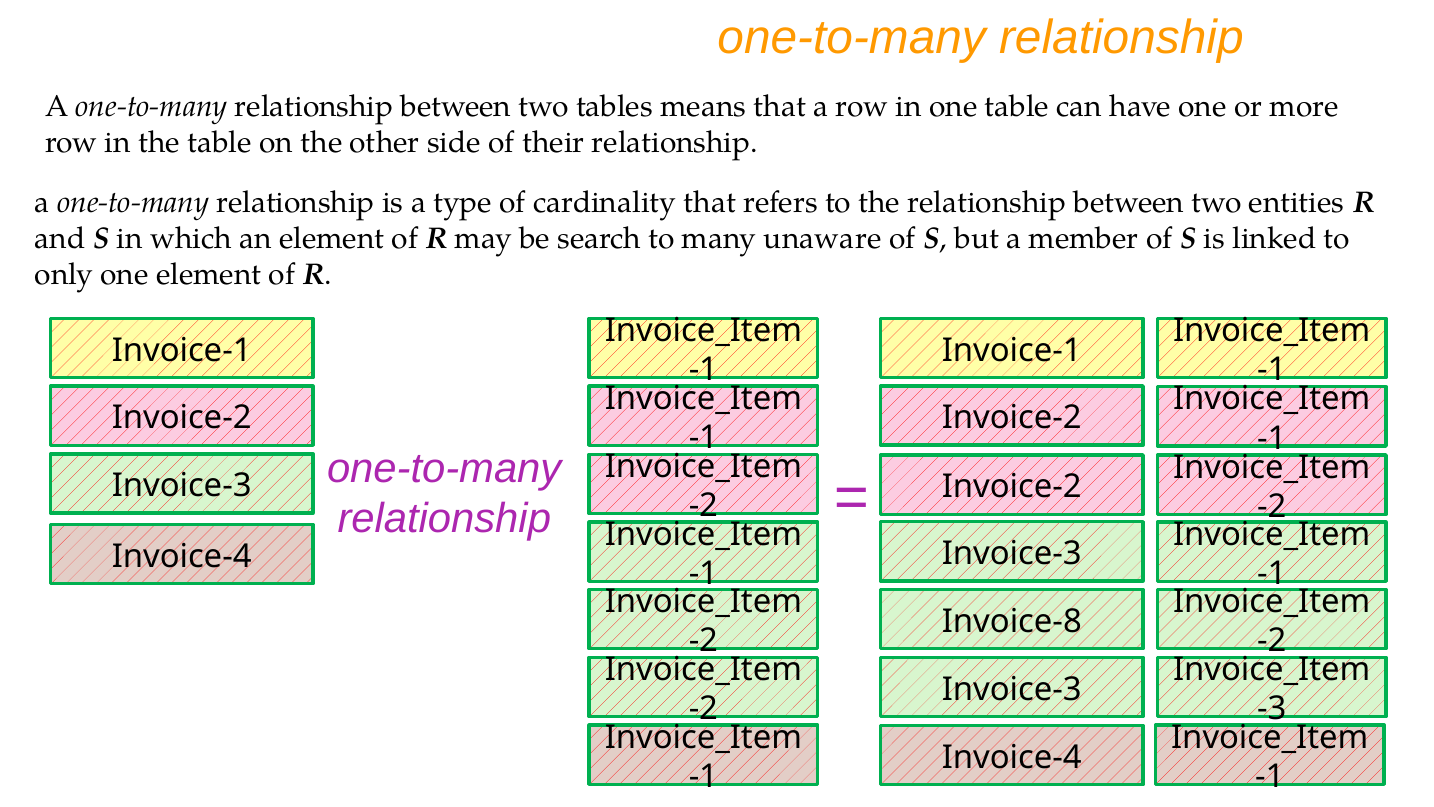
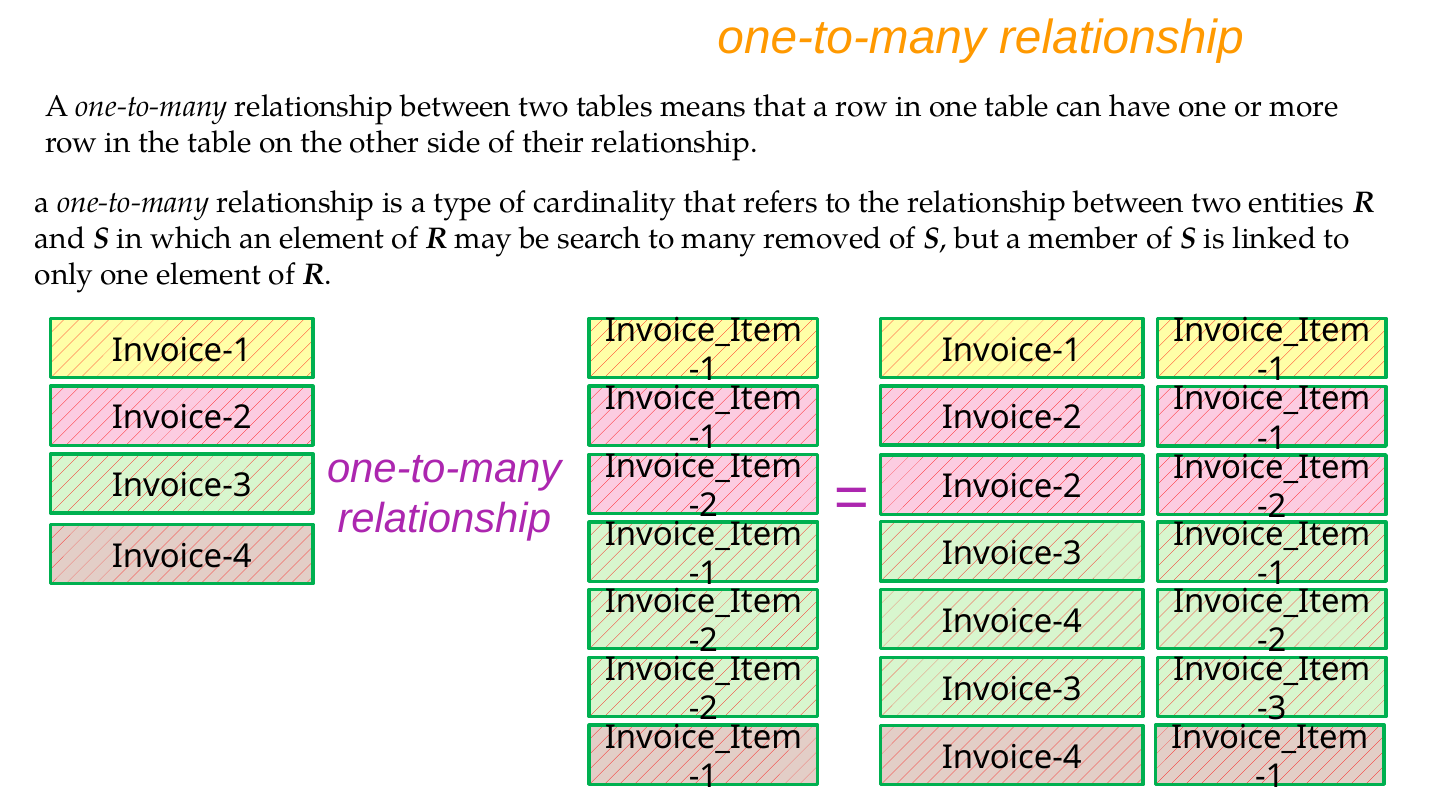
unaware: unaware -> removed
Invoice-8 at (1012, 621): Invoice-8 -> Invoice-4
